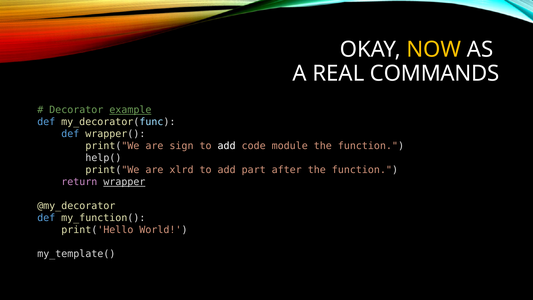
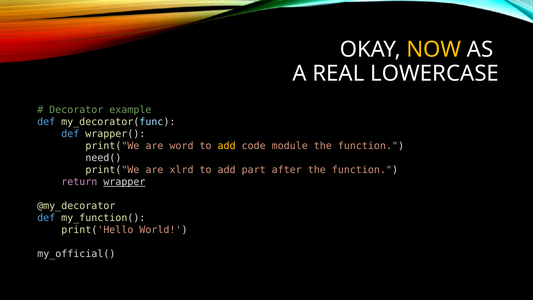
COMMANDS: COMMANDS -> LOWERCASE
example underline: present -> none
sign: sign -> word
add at (227, 146) colour: white -> yellow
help(: help( -> need(
my_template(: my_template( -> my_official(
